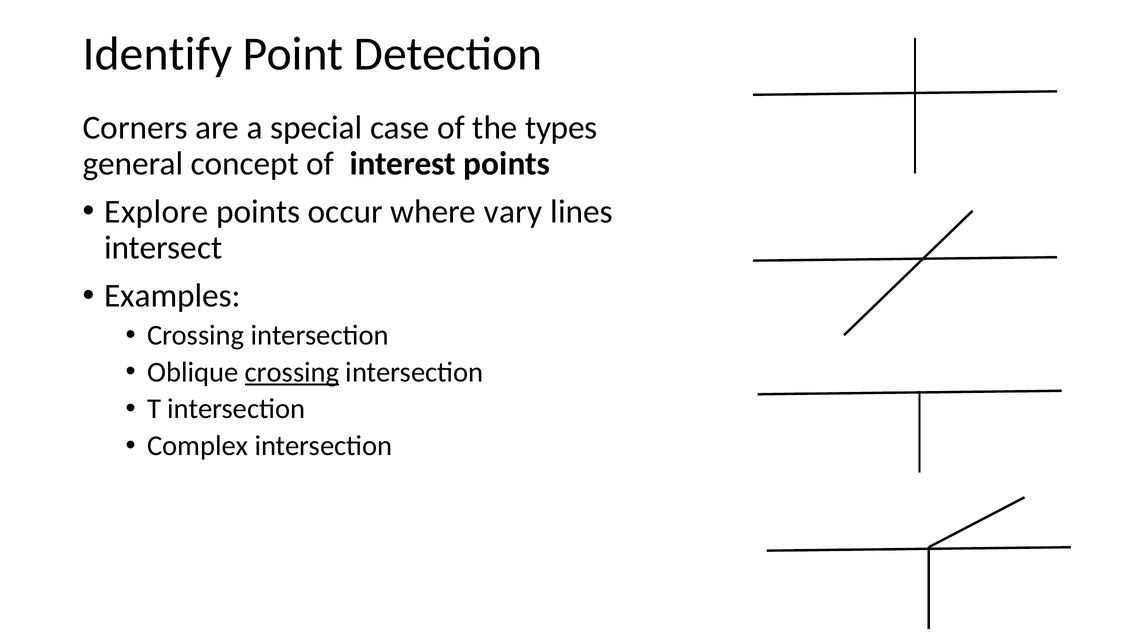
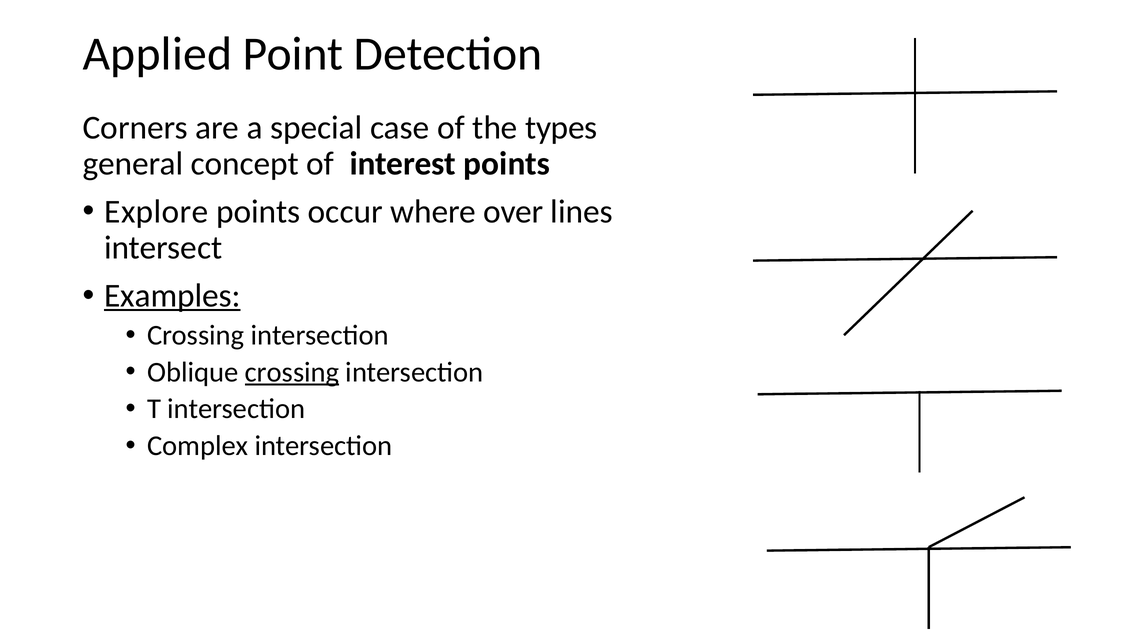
Identify: Identify -> Applied
vary: vary -> over
Examples underline: none -> present
